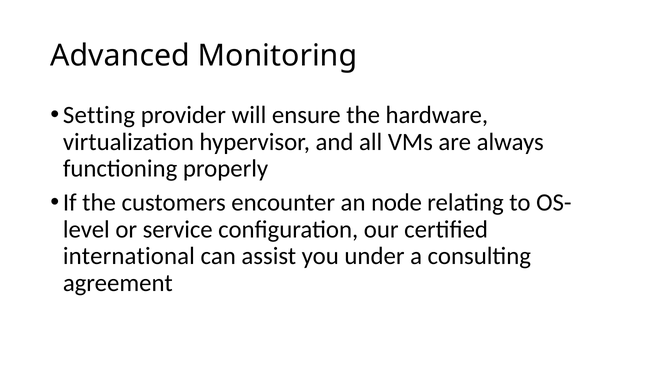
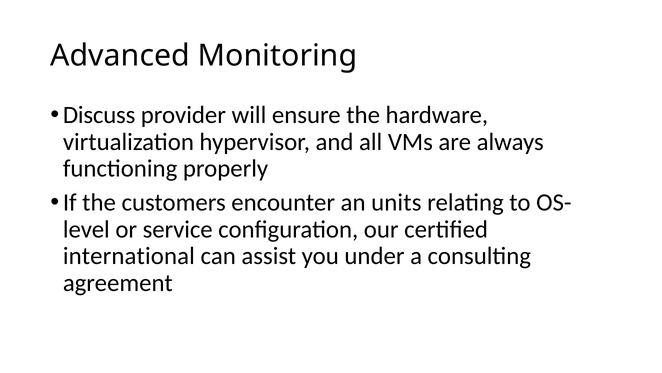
Setting: Setting -> Discuss
node: node -> units
